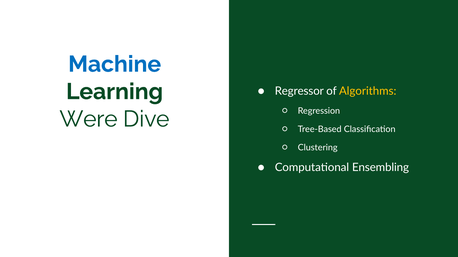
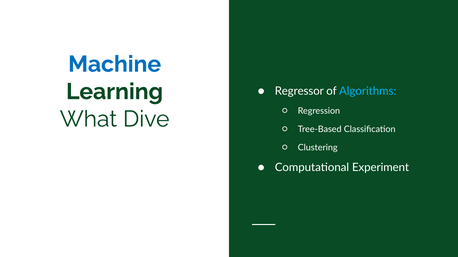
Algorithms colour: yellow -> light blue
Were: Were -> What
Ensembling: Ensembling -> Experiment
